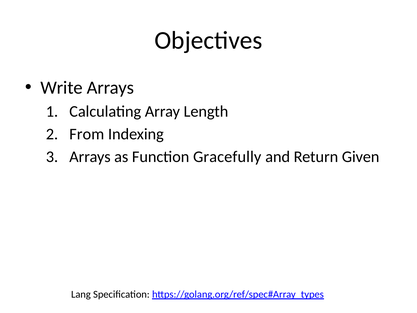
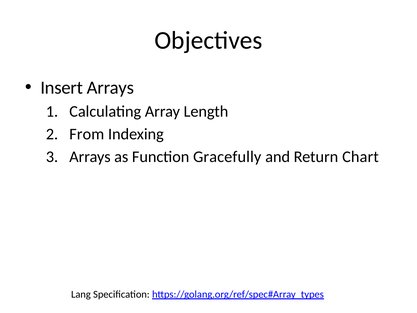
Write: Write -> Insert
Given: Given -> Chart
